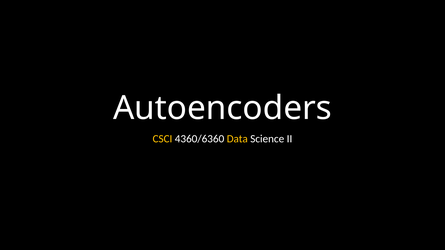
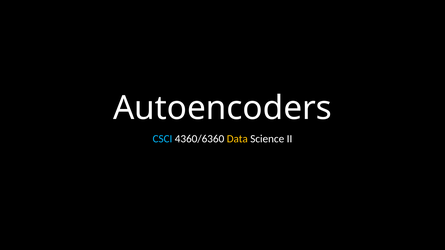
CSCI colour: yellow -> light blue
